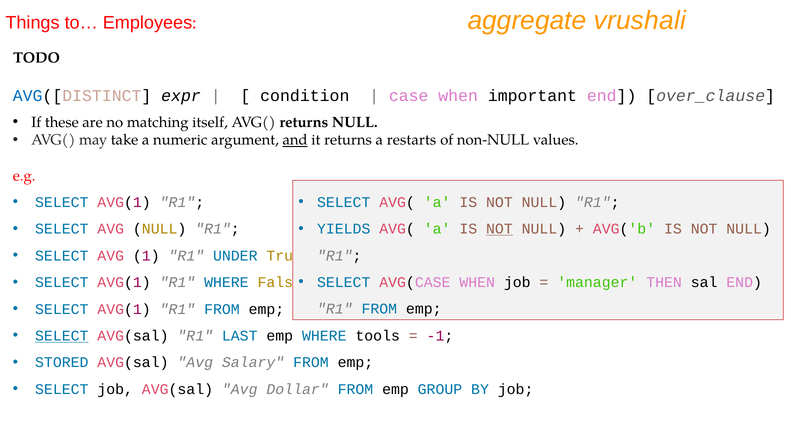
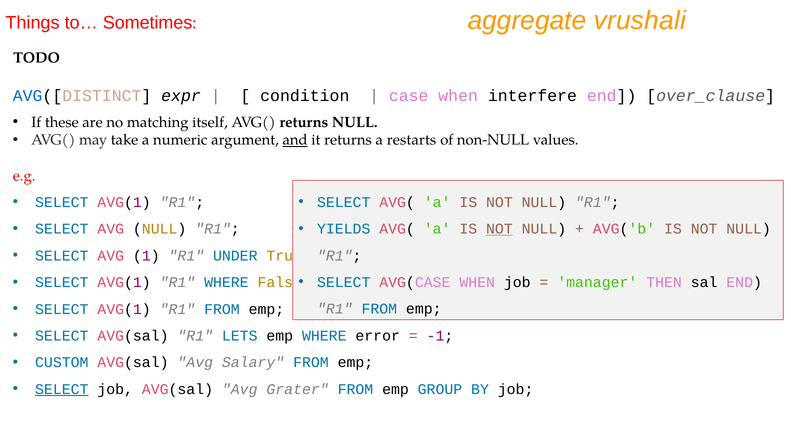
Employees: Employees -> Sometimes
important: important -> interfere
SELECT at (62, 336) underline: present -> none
LAST: LAST -> LETS
tools: tools -> error
STORED: STORED -> CUSTOM
SELECT at (62, 389) underline: none -> present
Dollar: Dollar -> Grater
